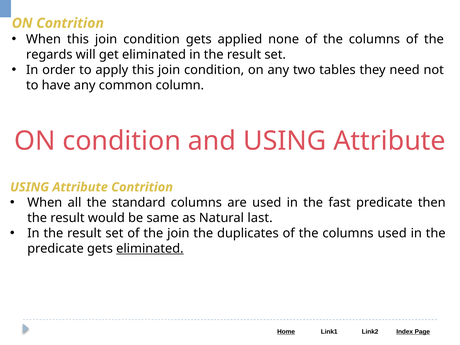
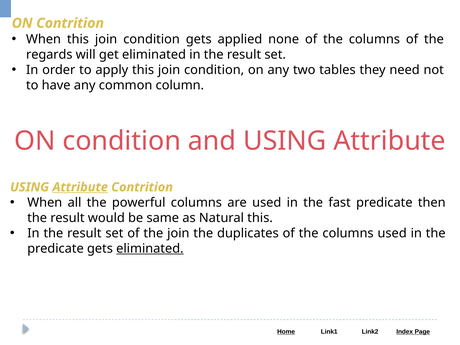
Attribute at (80, 187) underline: none -> present
standard: standard -> powerful
Natural last: last -> this
